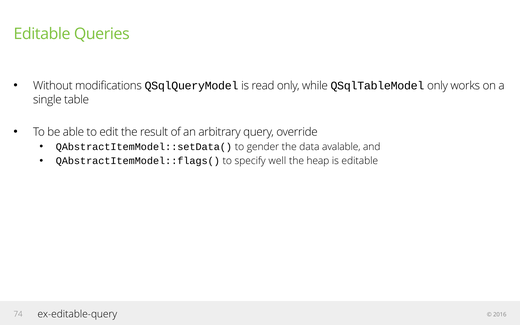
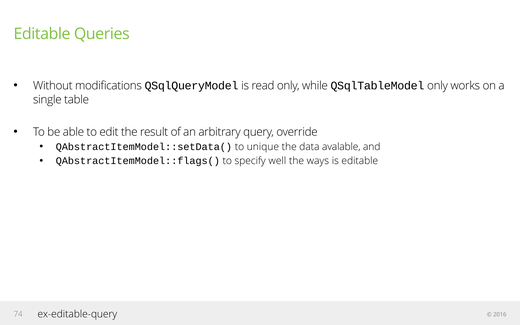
gender: gender -> unique
heap: heap -> ways
